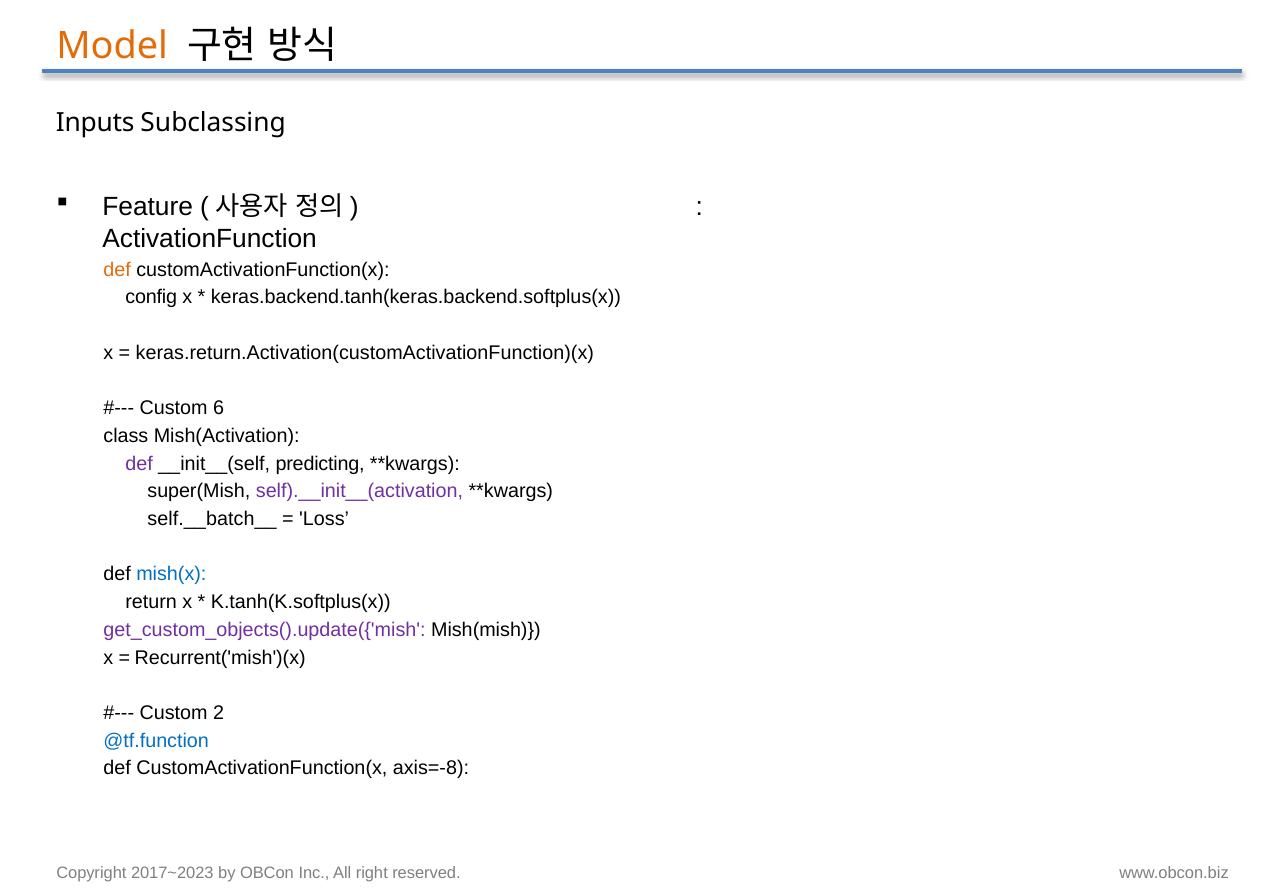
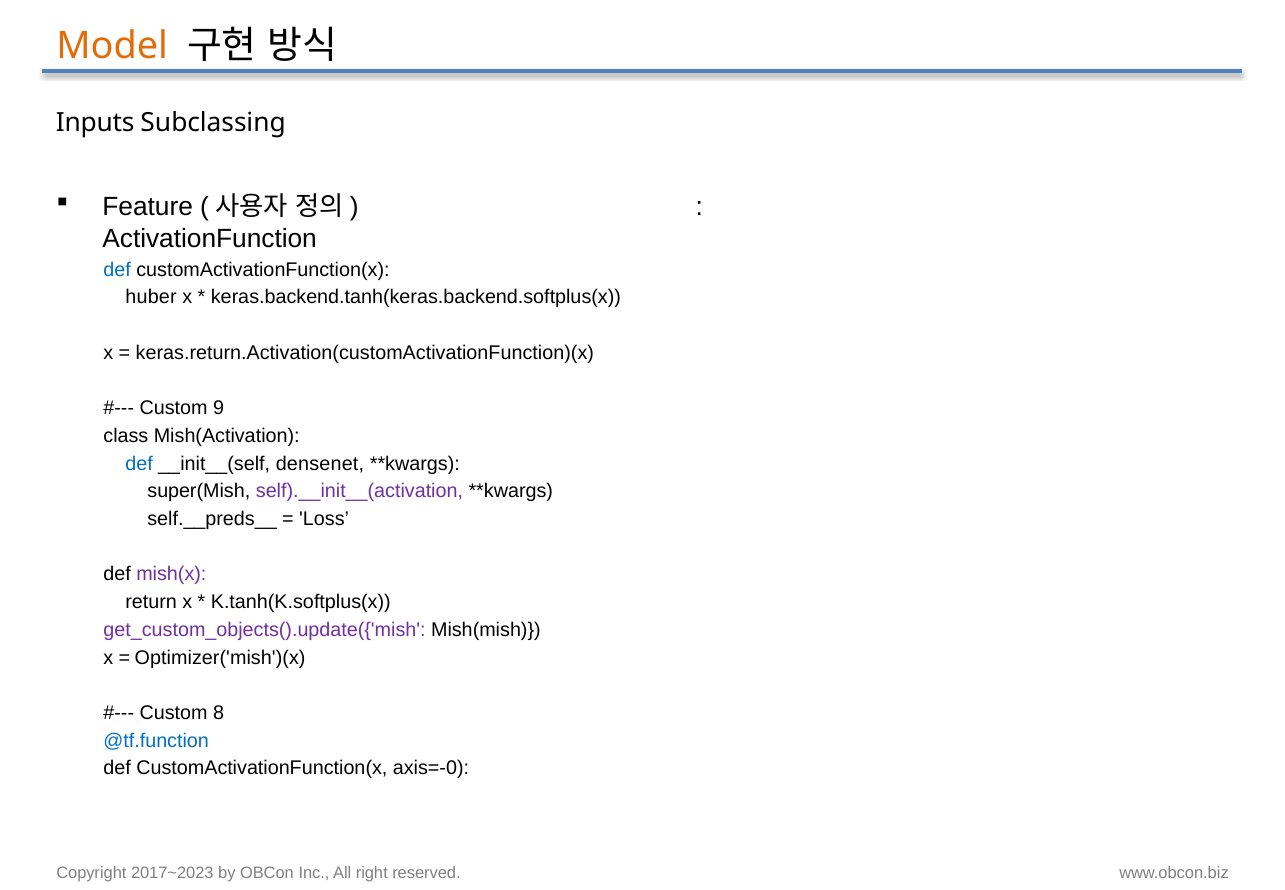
def at (117, 270) colour: orange -> blue
config: config -> huber
6: 6 -> 9
def at (139, 463) colour: purple -> blue
predicting: predicting -> densenet
self.__batch__: self.__batch__ -> self.__preds__
mish(x colour: blue -> purple
Recurrent('mish')(x: Recurrent('mish')(x -> Optimizer('mish')(x
2: 2 -> 8
axis=-8: axis=-8 -> axis=-0
